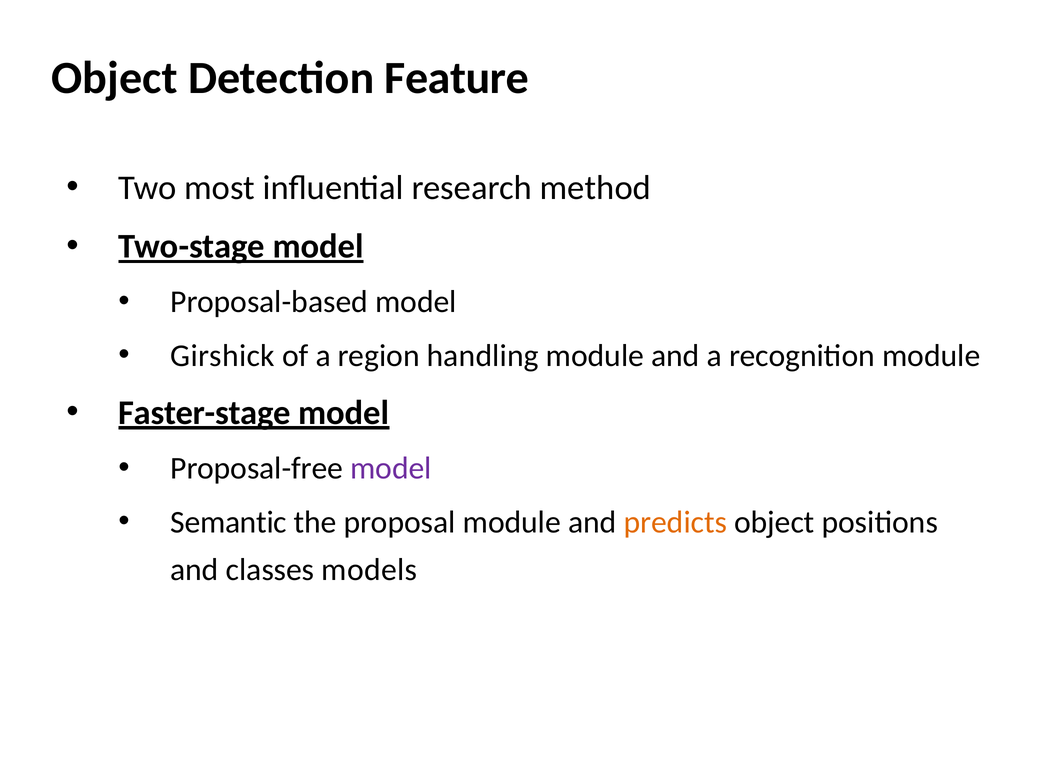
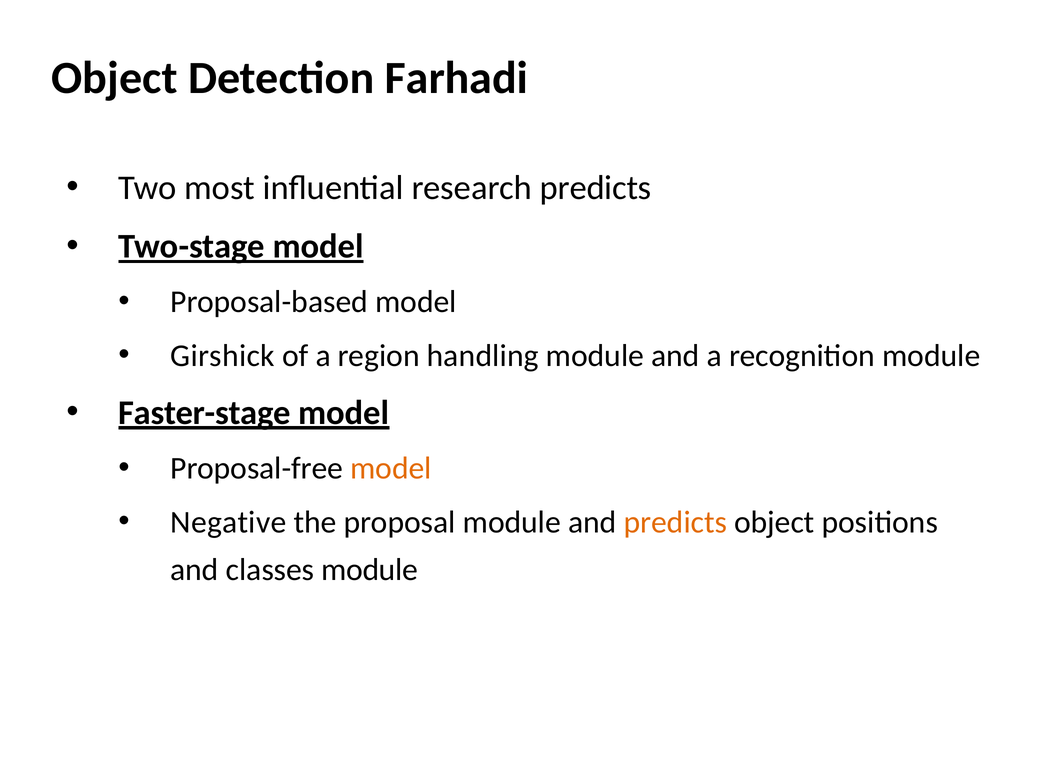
Feature: Feature -> Farhadi
research method: method -> predicts
model at (391, 469) colour: purple -> orange
Semantic: Semantic -> Negative
classes models: models -> module
